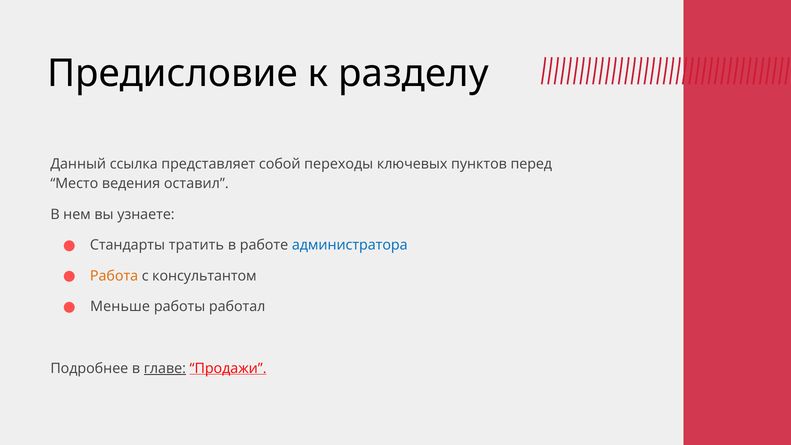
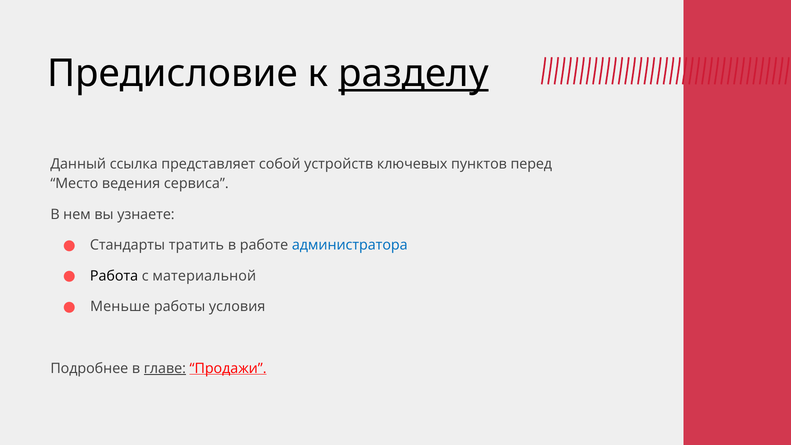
разделу underline: none -> present
переходы: переходы -> устройств
оставил: оставил -> сервиса
Работа colour: orange -> black
консультантом: консультантом -> материальной
работал: работал -> условия
